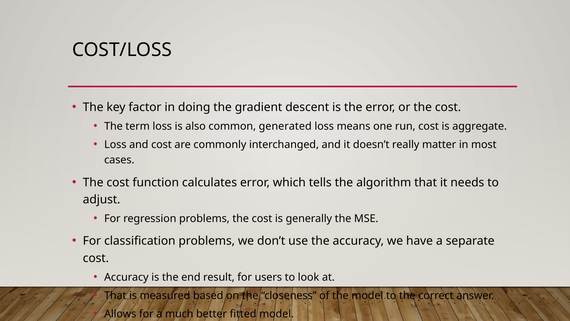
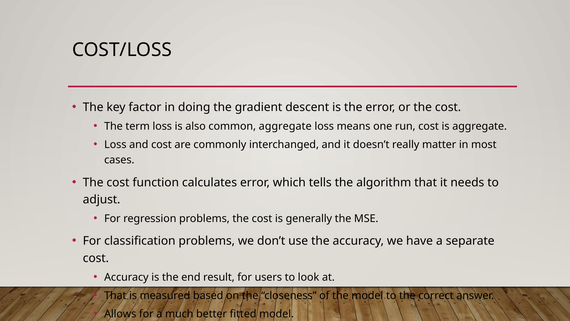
common generated: generated -> aggregate
